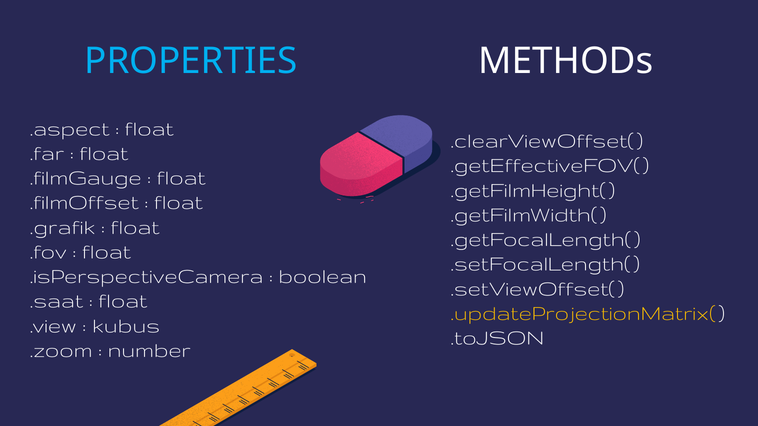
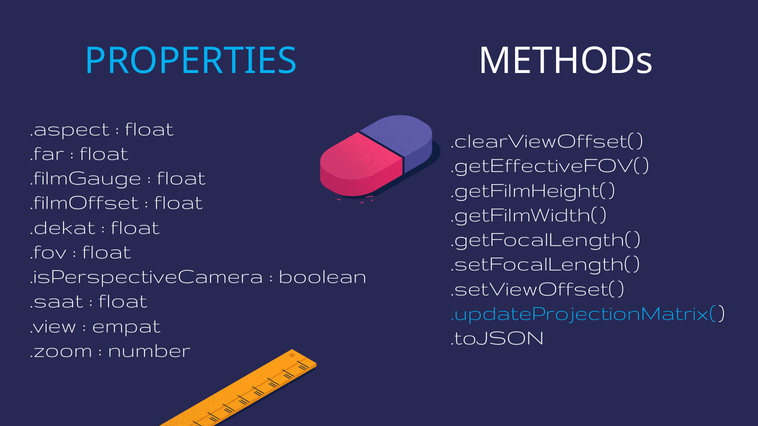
.grafik: .grafik -> .dekat
.updateProjectionMatrix( colour: yellow -> light blue
kubus: kubus -> empat
